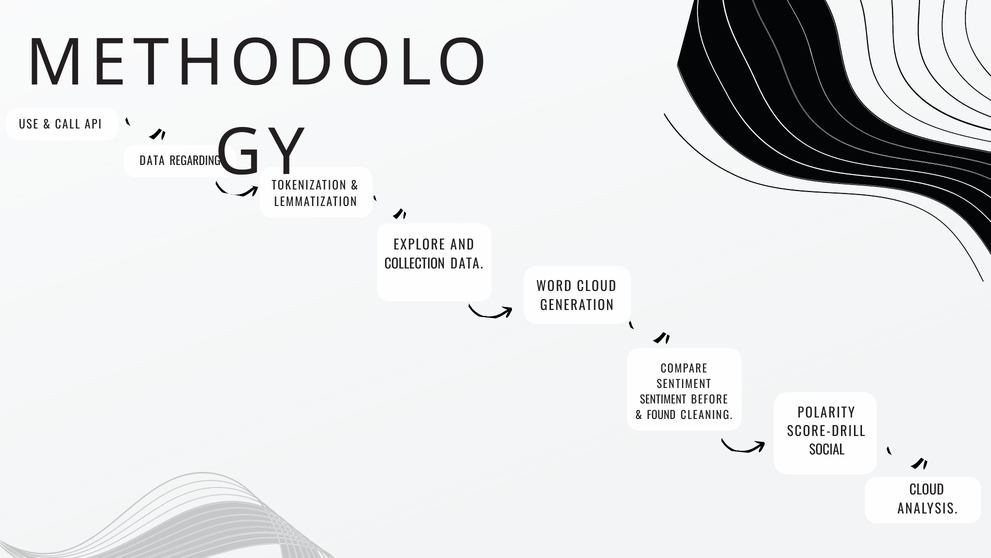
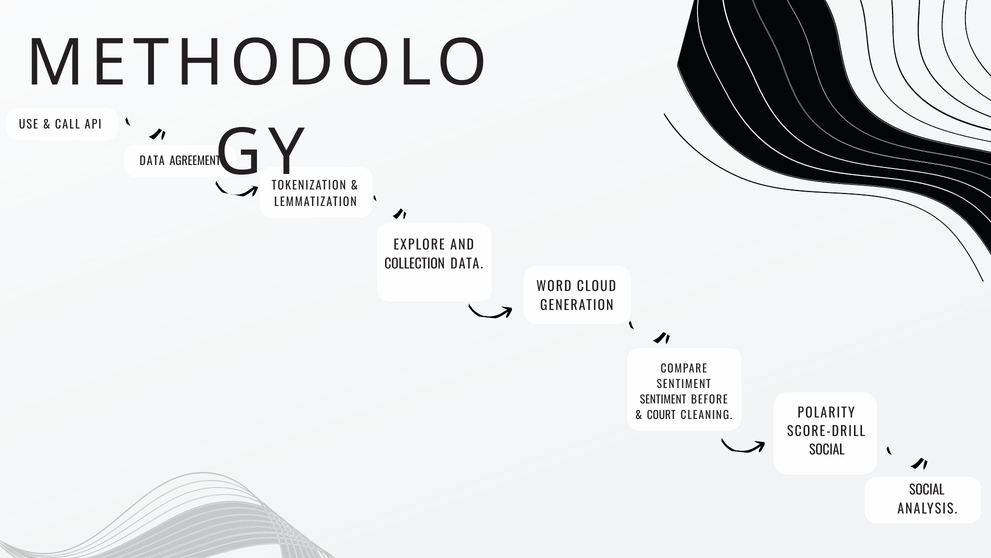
REGARDING: REGARDING -> AGREEMENT
FOUND: FOUND -> COURT
CLOUD at (927, 490): CLOUD -> SOCIAL
